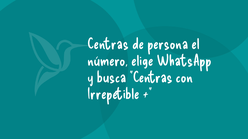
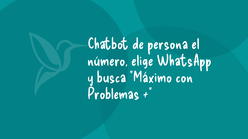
Centras at (108, 44): Centras -> Chatbot
busca Centras: Centras -> Máximo
Irrepetible: Irrepetible -> Problemas
